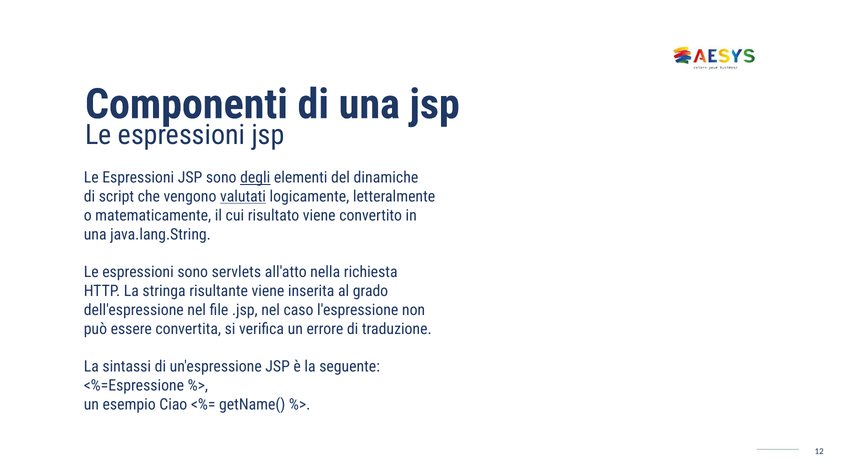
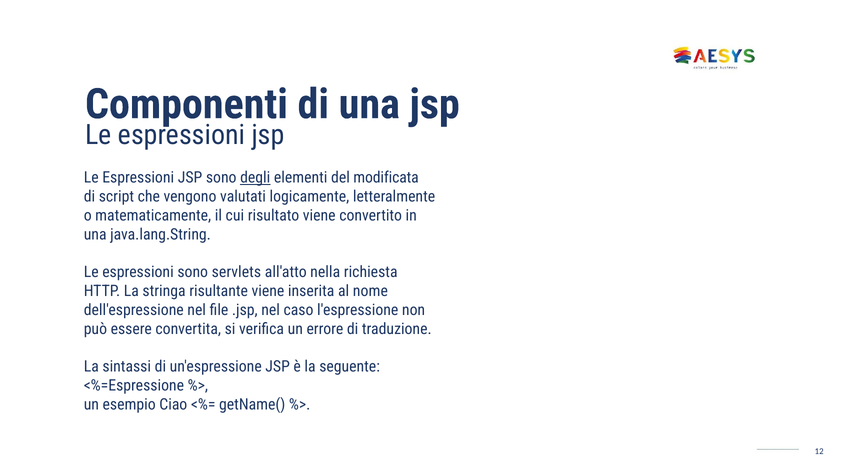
dinamiche: dinamiche -> modificata
valutati underline: present -> none
grado: grado -> nome
